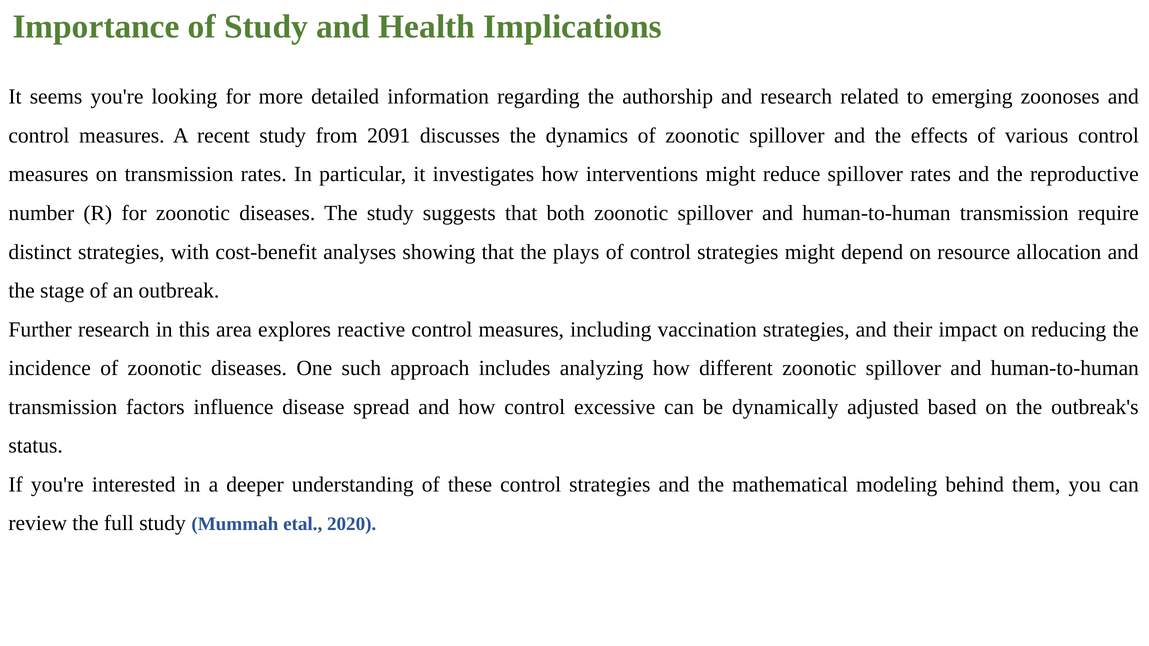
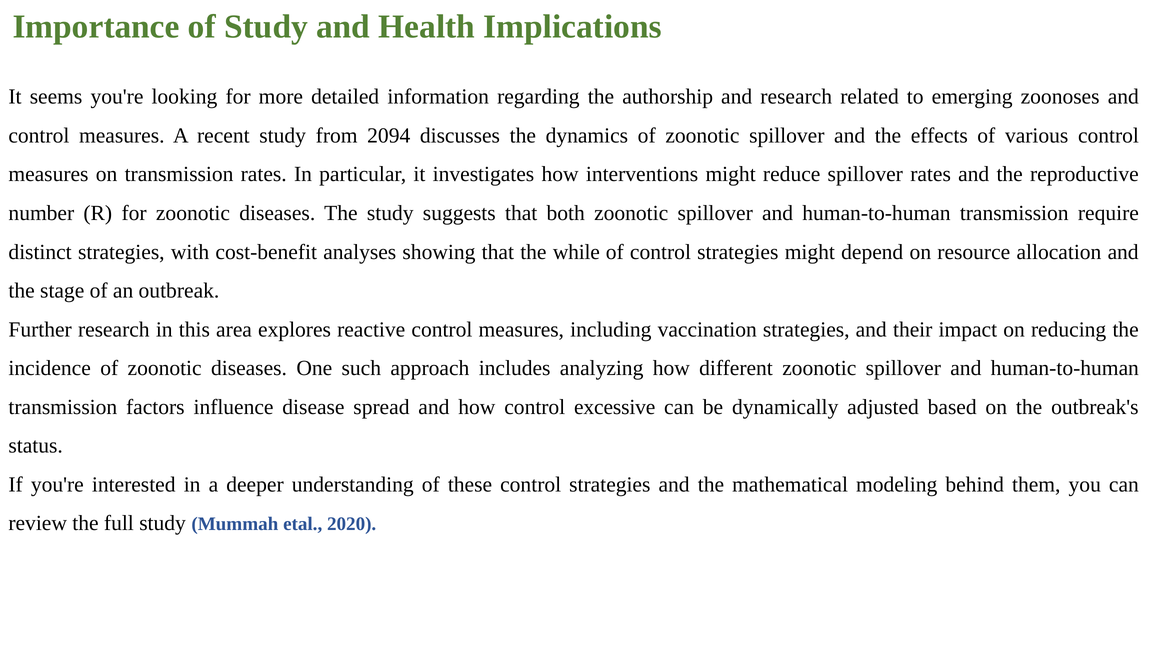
2091: 2091 -> 2094
plays: plays -> while
